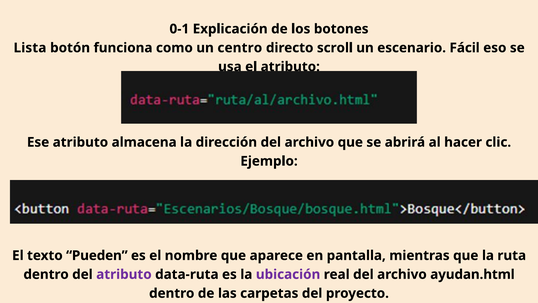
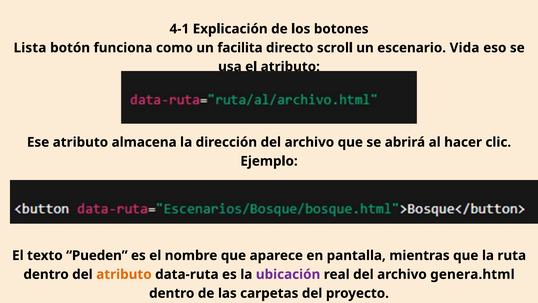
0-1: 0-1 -> 4-1
centro: centro -> facilita
escenario Fácil: Fácil -> Vida
atributo at (124, 274) colour: purple -> orange
ayudan.html: ayudan.html -> genera.html
